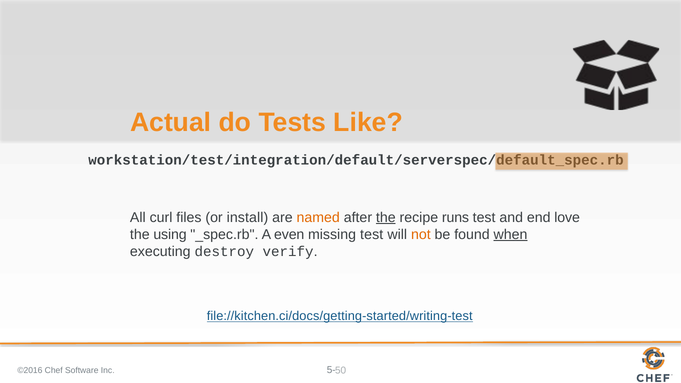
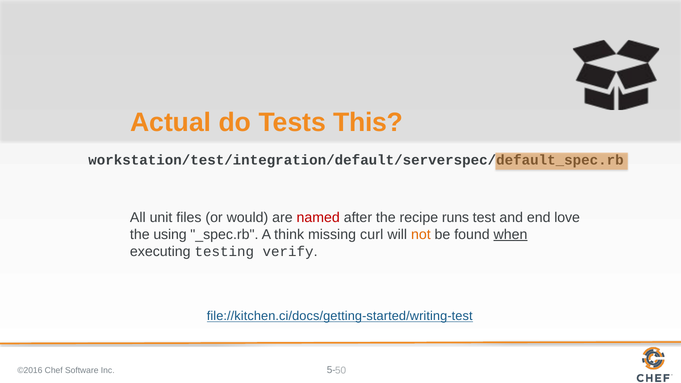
Like: Like -> This
curl: curl -> unit
install: install -> would
named colour: orange -> red
the at (386, 217) underline: present -> none
even: even -> think
missing test: test -> curl
destroy: destroy -> testing
